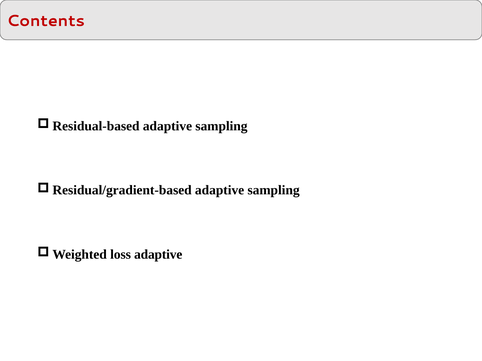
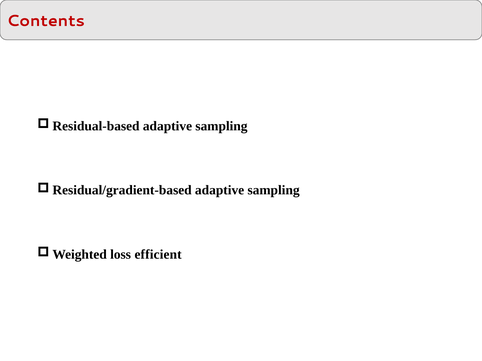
loss adaptive: adaptive -> efficient
